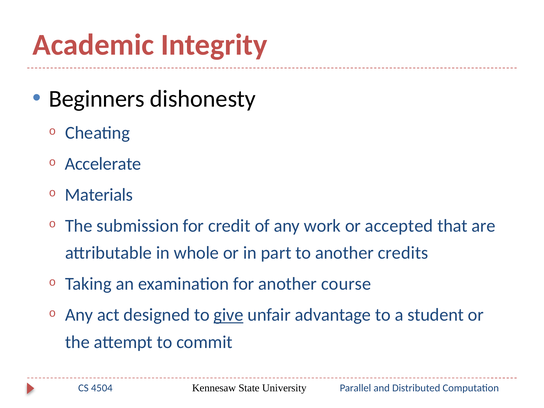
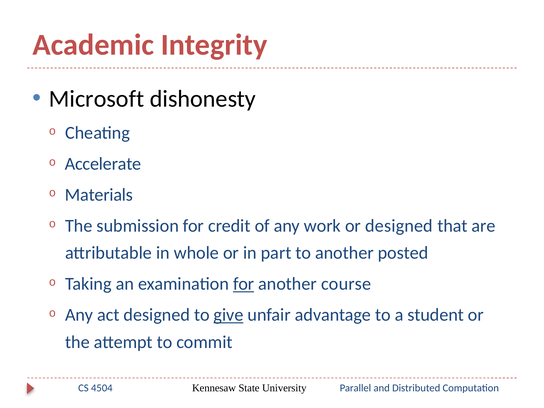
Beginners: Beginners -> Microsoft
or accepted: accepted -> designed
credits: credits -> posted
for at (244, 284) underline: none -> present
